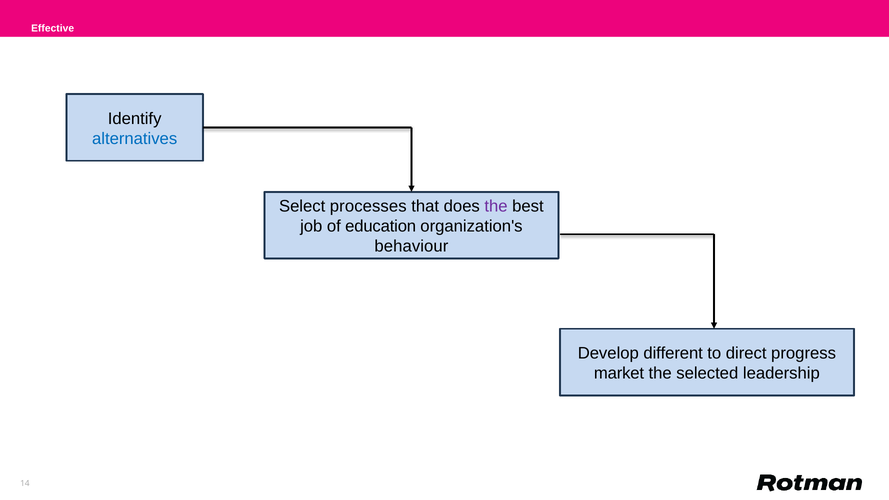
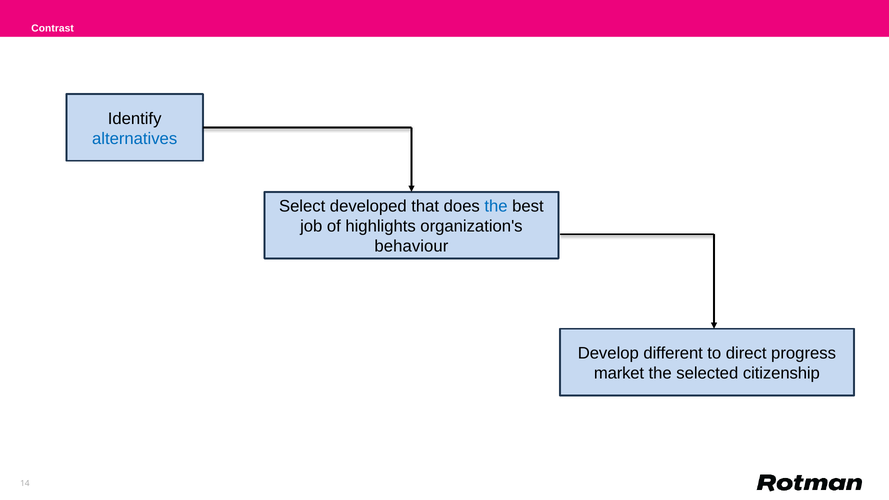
Effective: Effective -> Contrast
processes: processes -> developed
the at (496, 206) colour: purple -> blue
education: education -> highlights
leadership: leadership -> citizenship
